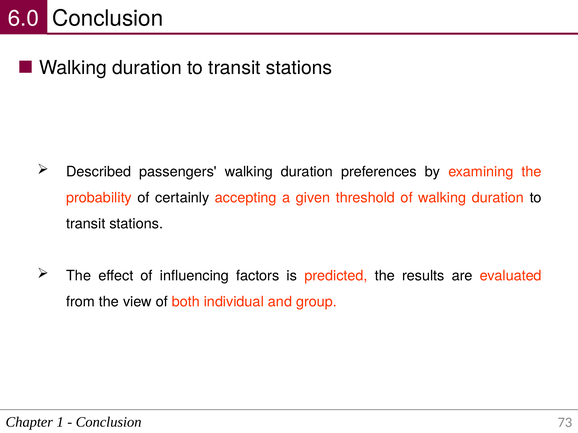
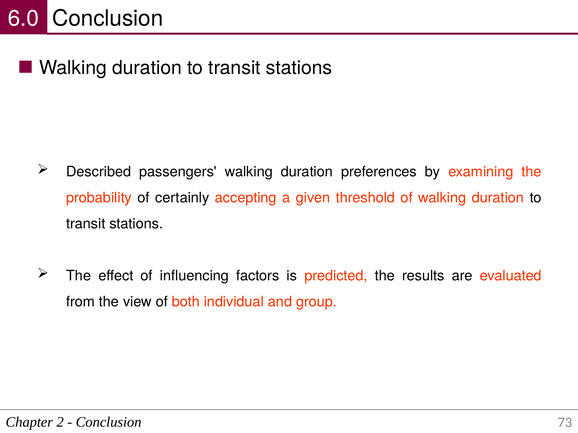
1: 1 -> 2
